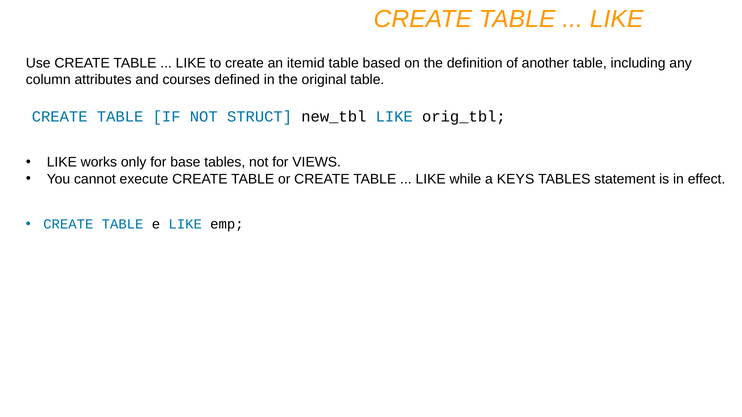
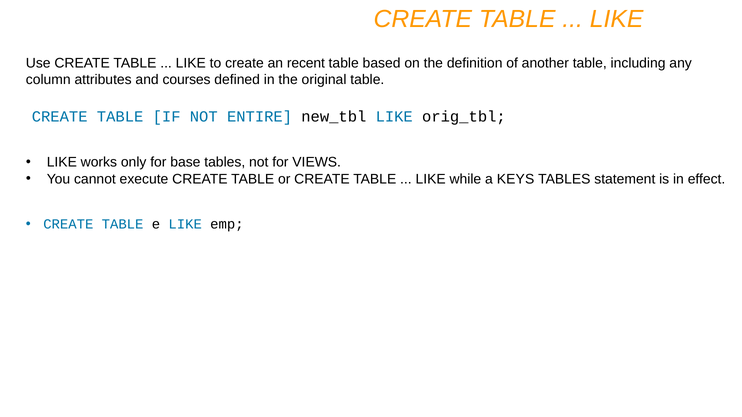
itemid: itemid -> recent
STRUCT: STRUCT -> ENTIRE
